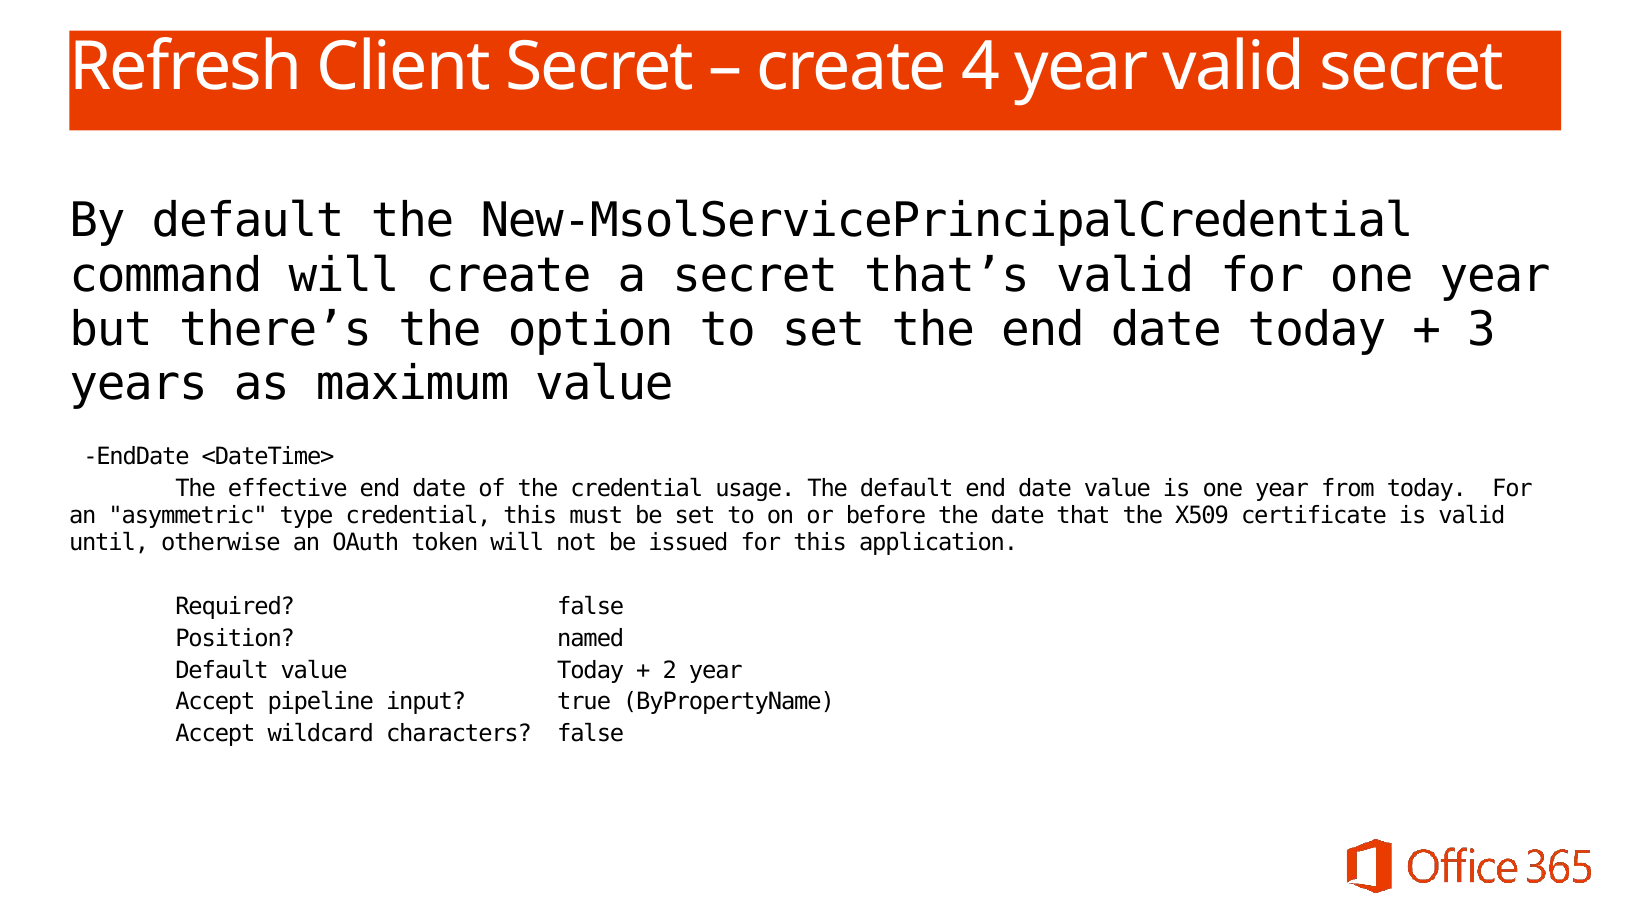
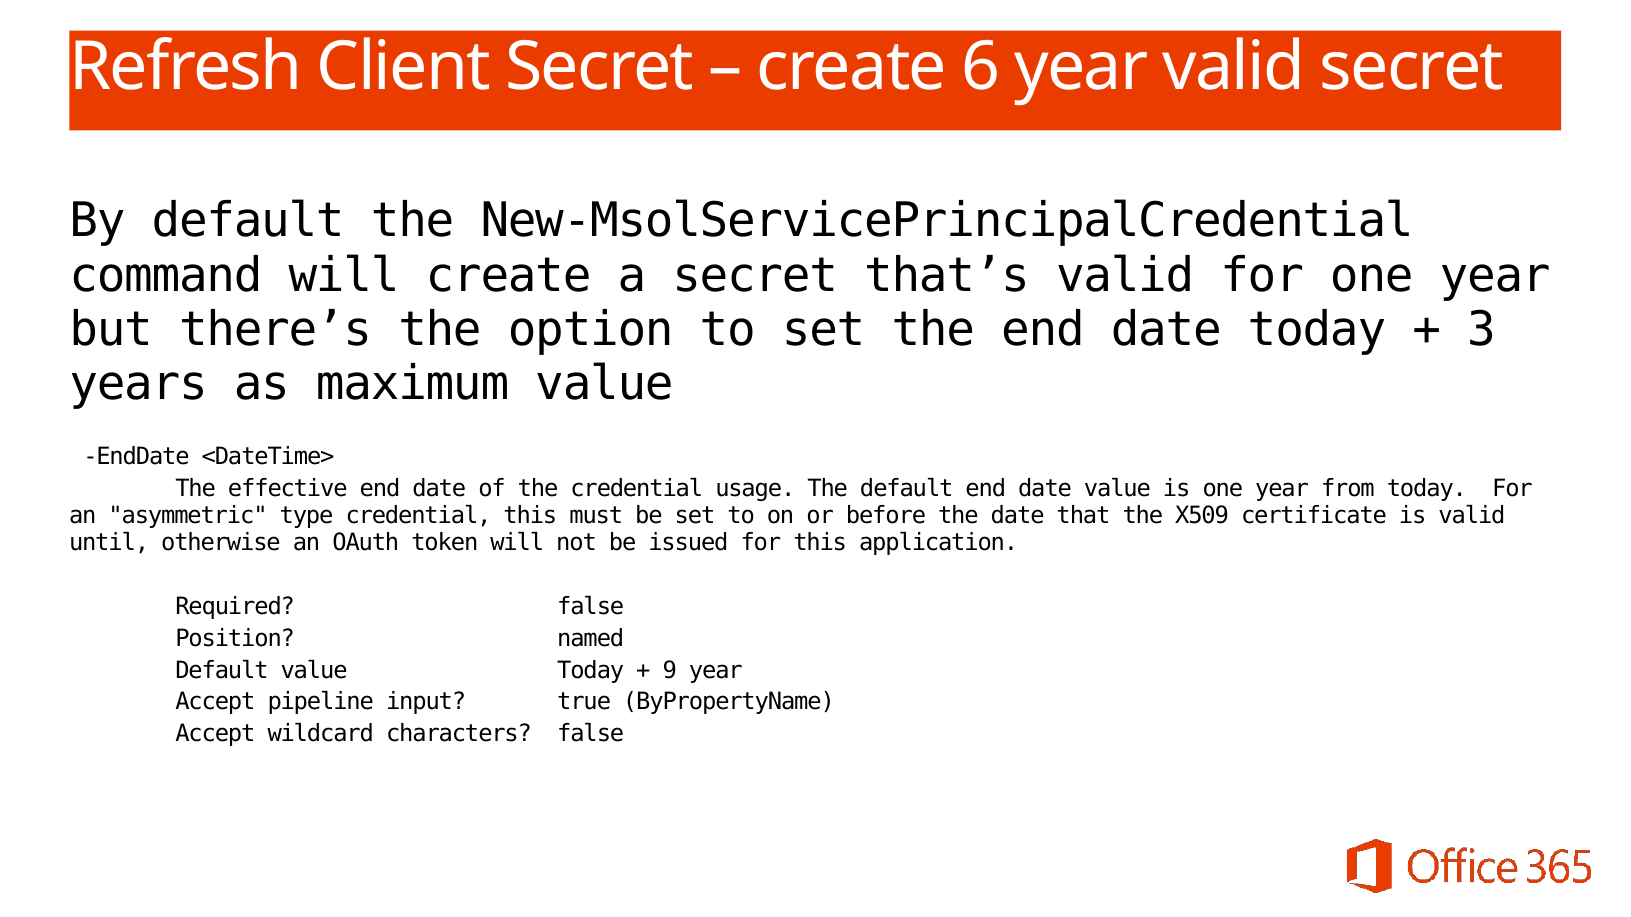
4: 4 -> 6
2: 2 -> 9
